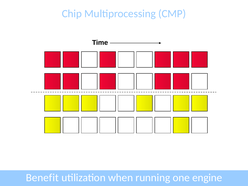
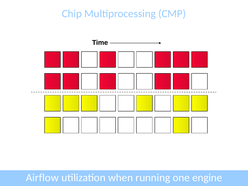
Benefit: Benefit -> Airflow
